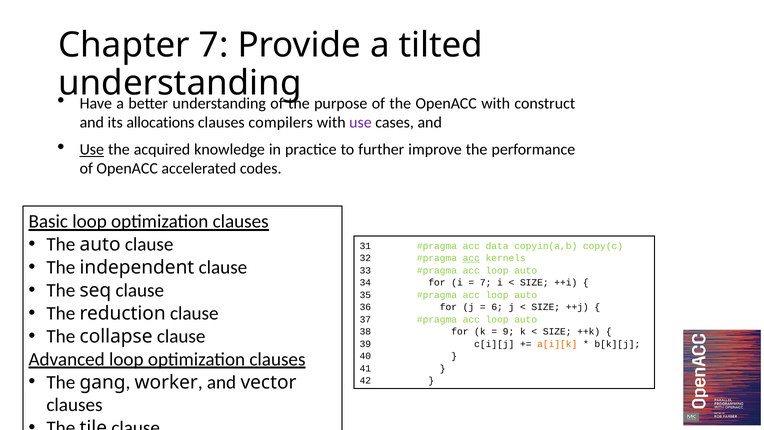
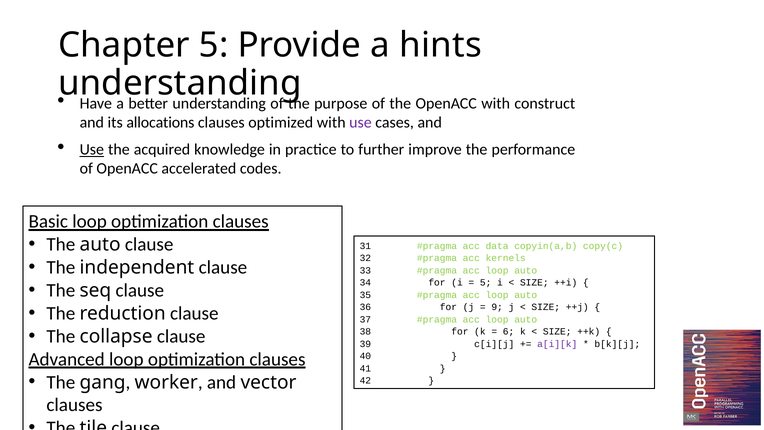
Chapter 7: 7 -> 5
tilted: tilted -> hints
compilers: compilers -> optimized
acc at (471, 258) underline: present -> none
7 at (486, 283): 7 -> 5
6: 6 -> 9
9: 9 -> 6
a[i][k colour: orange -> purple
